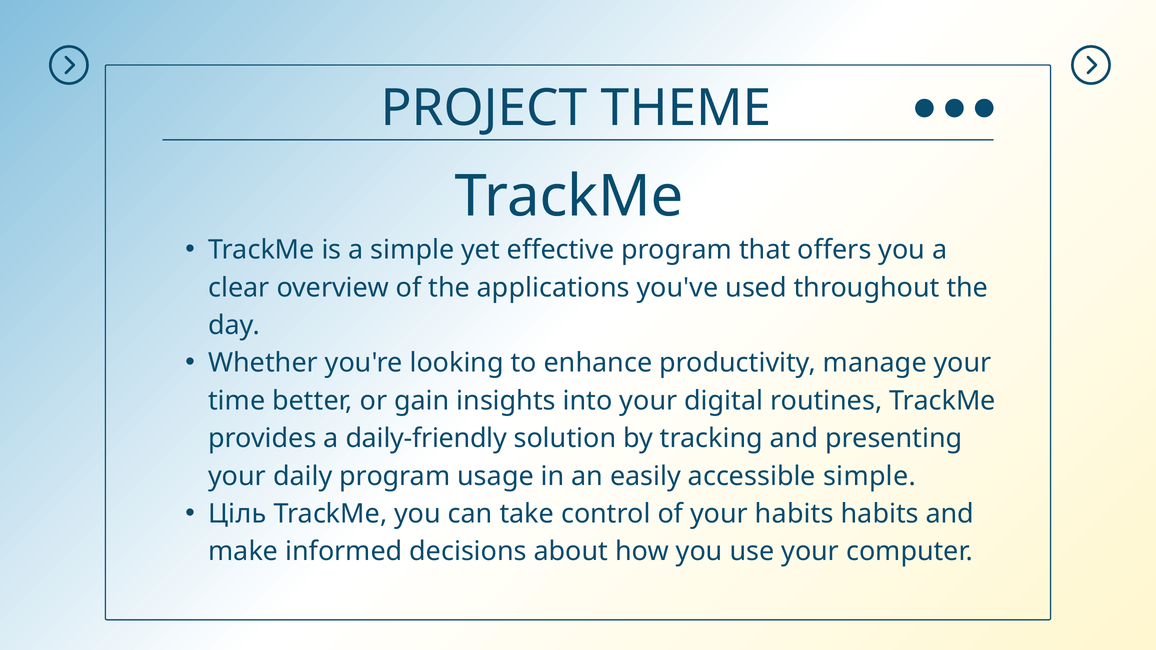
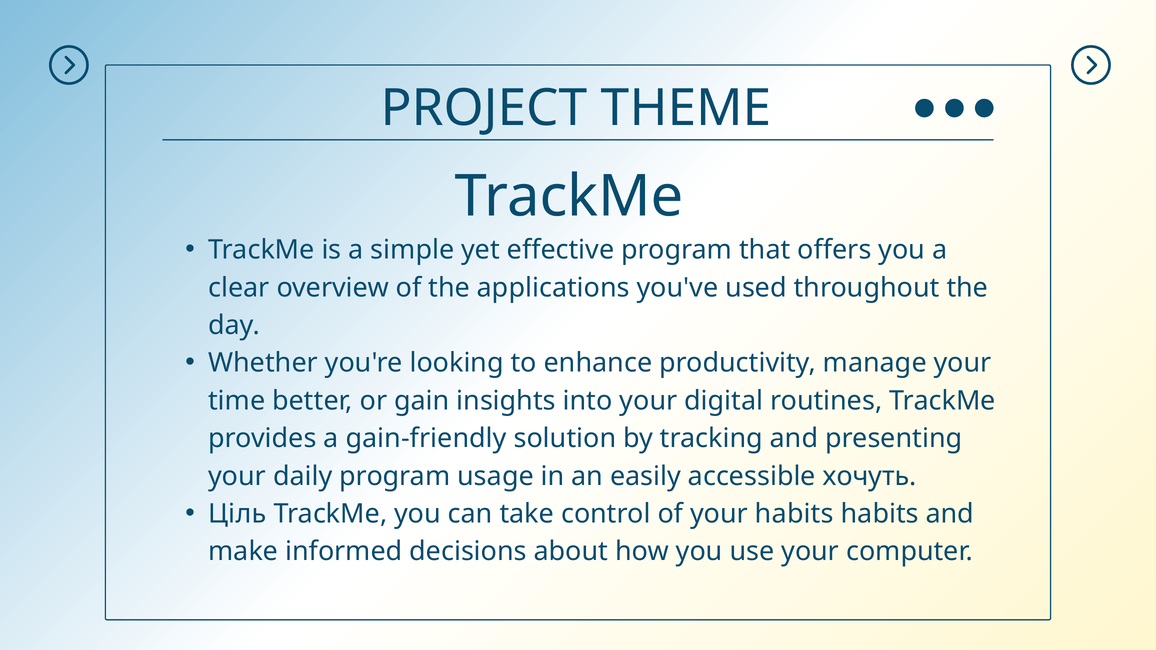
daily-friendly: daily-friendly -> gain-friendly
accessible simple: simple -> хочуть
